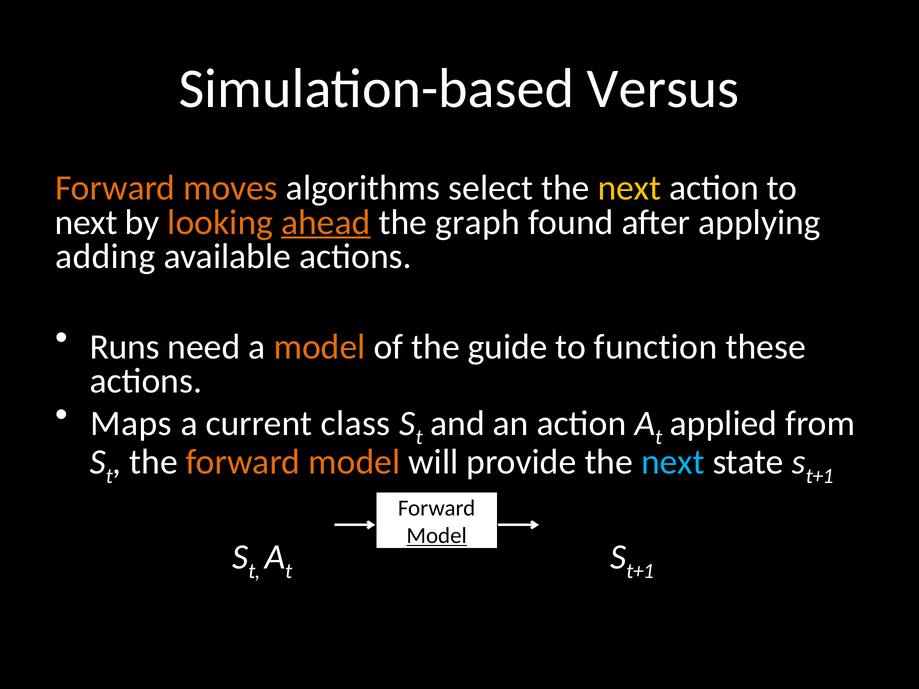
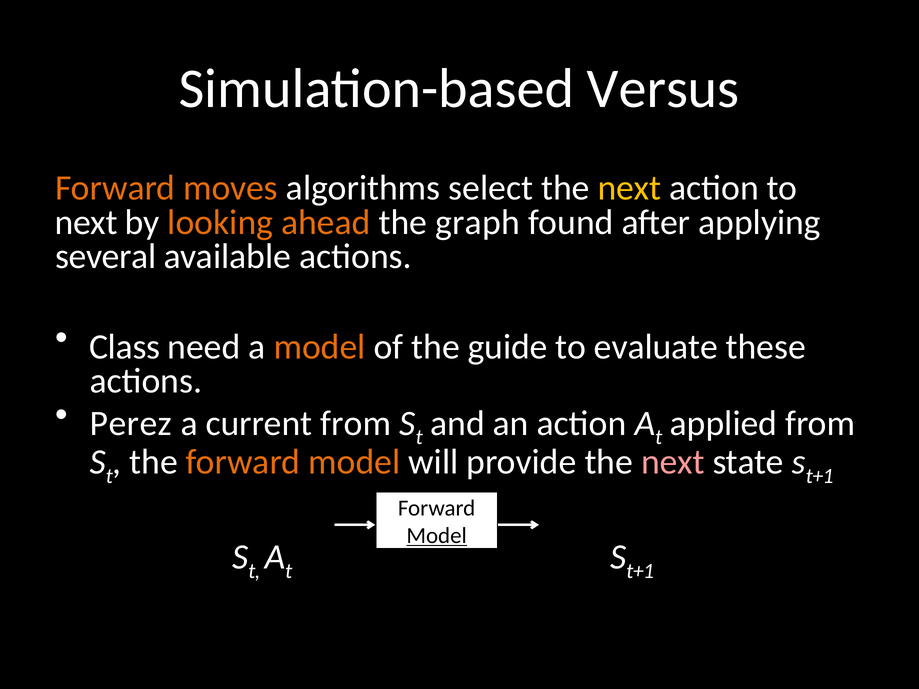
ahead underline: present -> none
adding: adding -> several
Runs: Runs -> Class
function: function -> evaluate
Maps: Maps -> Perez
current class: class -> from
next at (673, 462) colour: light blue -> pink
